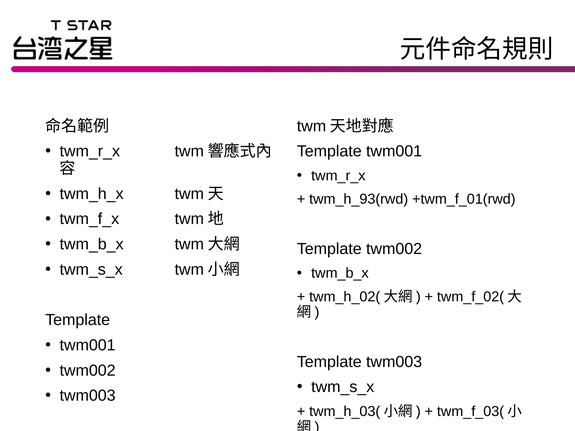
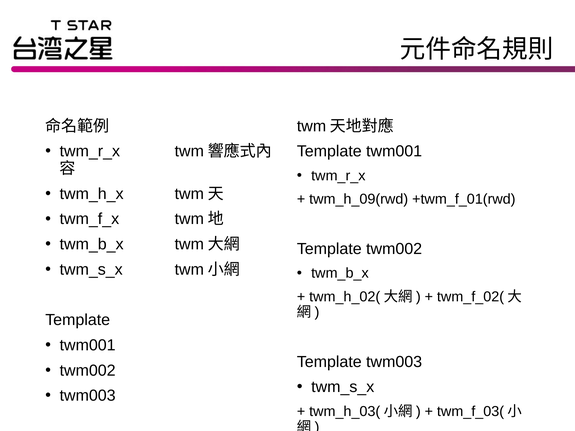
twm_h_93(rwd: twm_h_93(rwd -> twm_h_09(rwd
